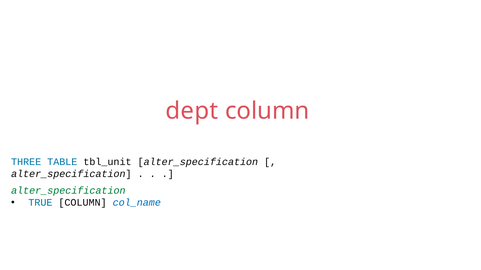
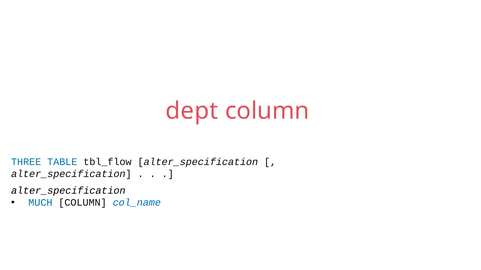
tbl_unit: tbl_unit -> tbl_flow
alter_specification at (68, 191) colour: green -> black
TRUE: TRUE -> MUCH
